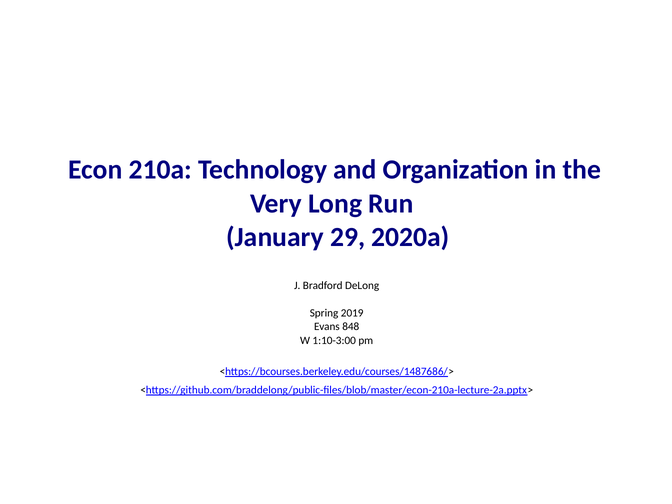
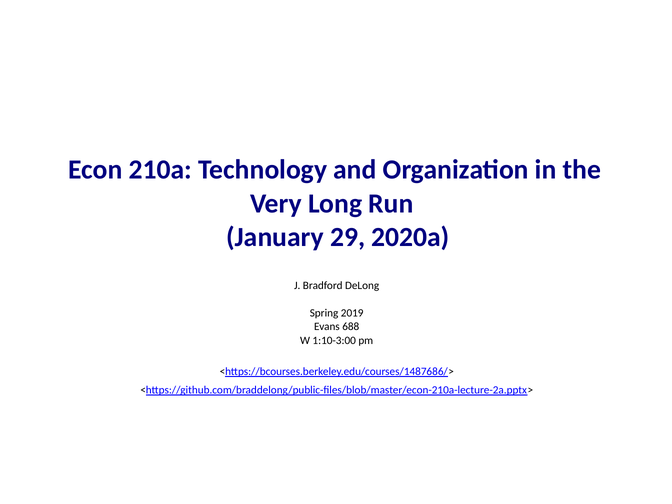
848: 848 -> 688
